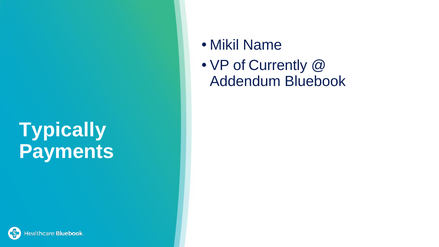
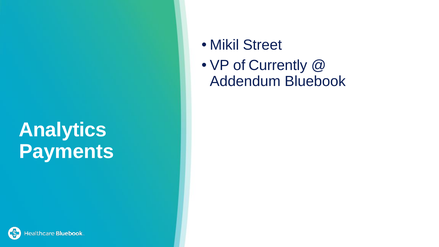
Name: Name -> Street
Typically: Typically -> Analytics
